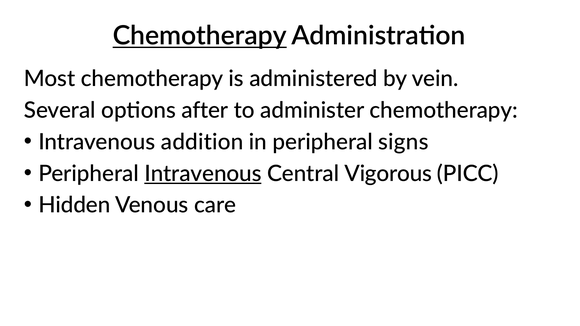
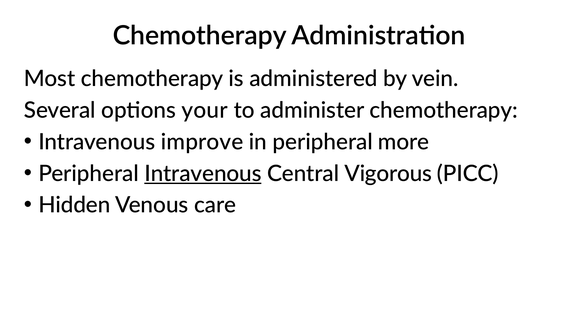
Chemotherapy at (200, 36) underline: present -> none
after: after -> your
addition: addition -> improve
signs: signs -> more
